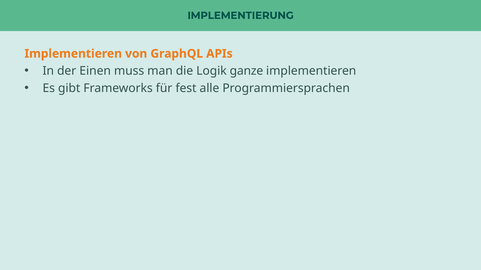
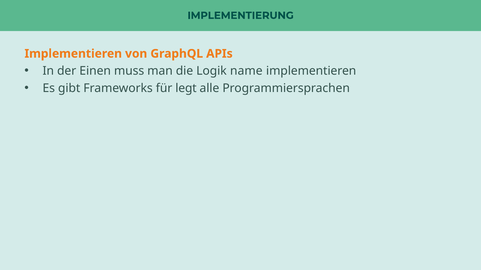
ganze: ganze -> name
fest: fest -> legt
